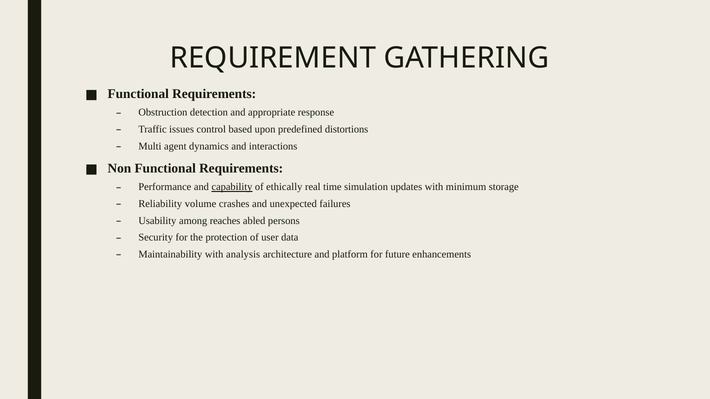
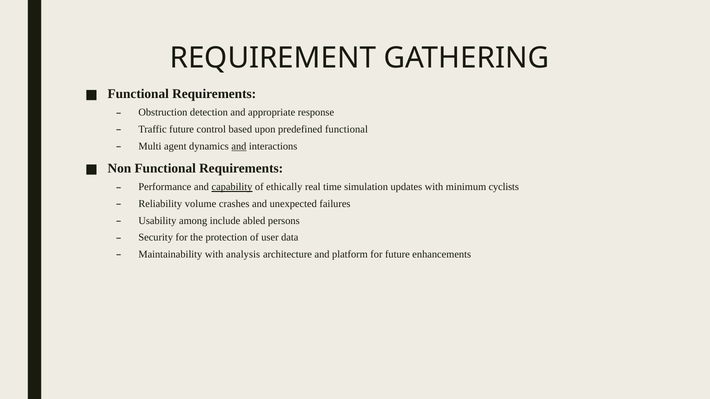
Traffic issues: issues -> future
predefined distortions: distortions -> functional
and at (239, 146) underline: none -> present
storage: storage -> cyclists
reaches: reaches -> include
